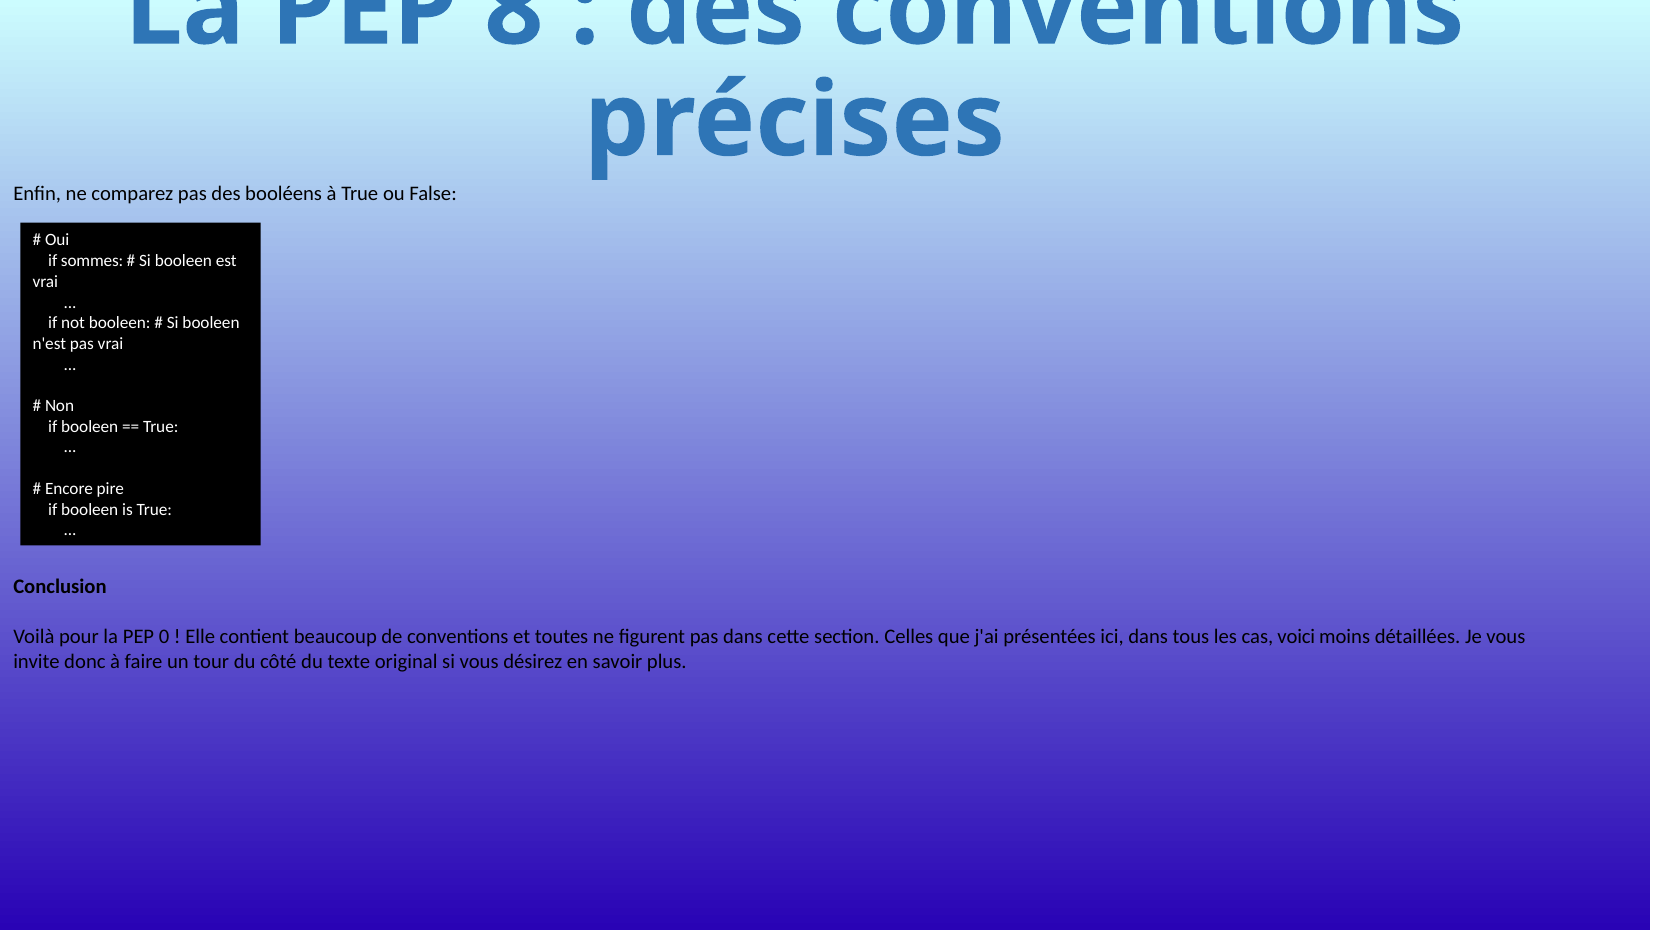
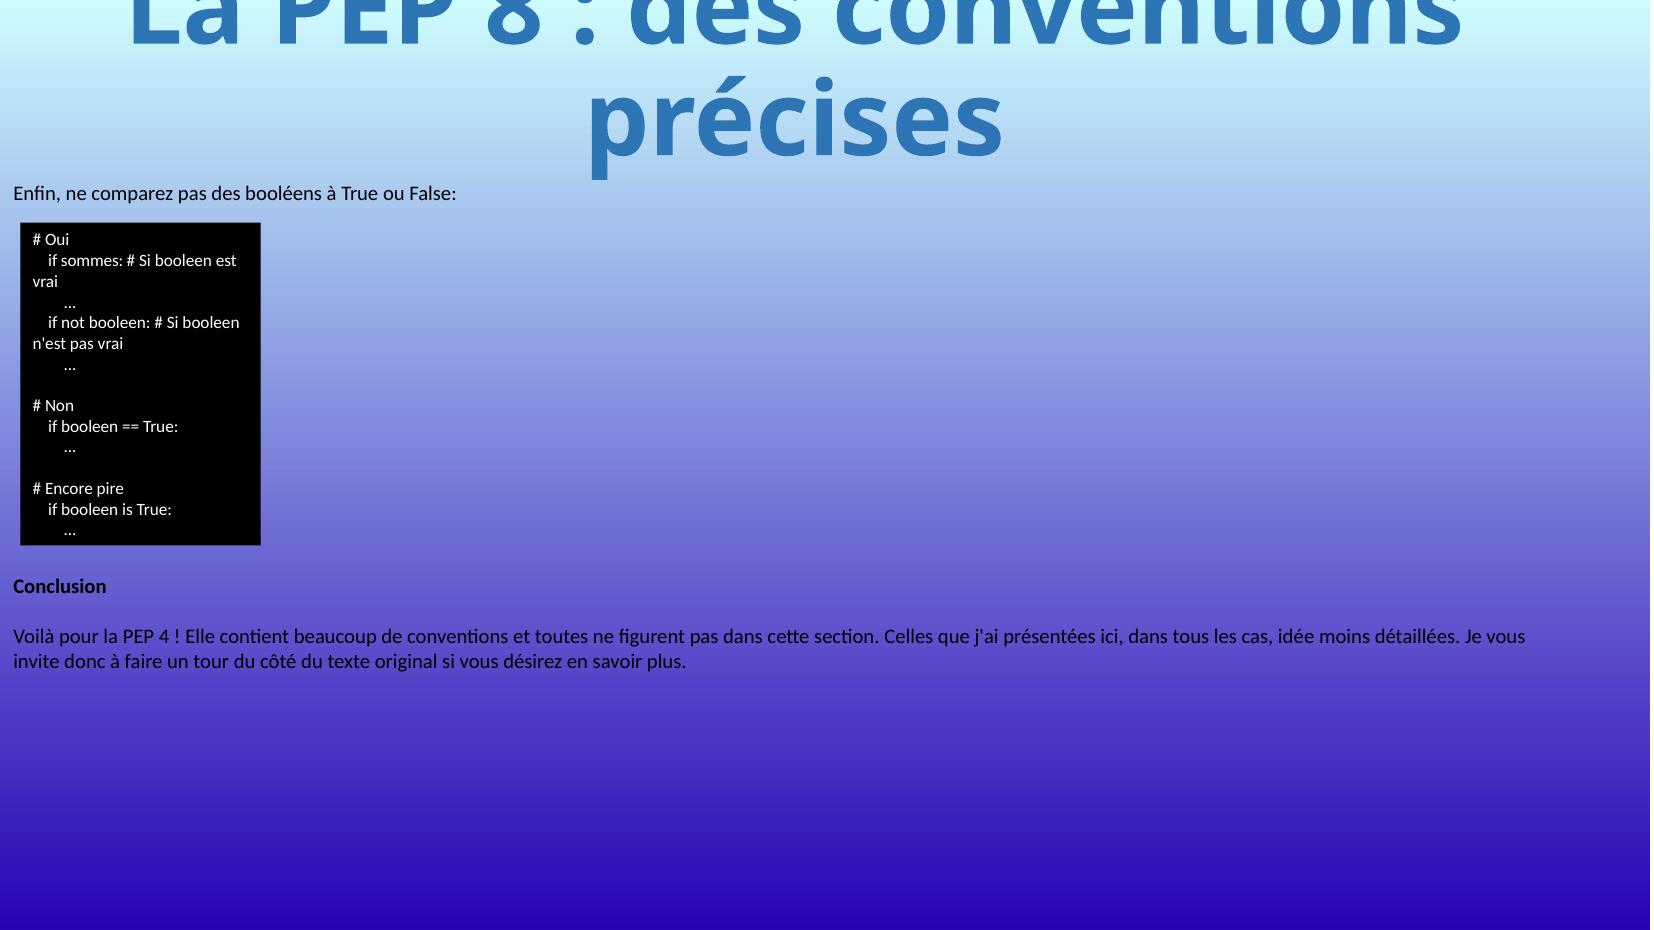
0: 0 -> 4
voici: voici -> idée
